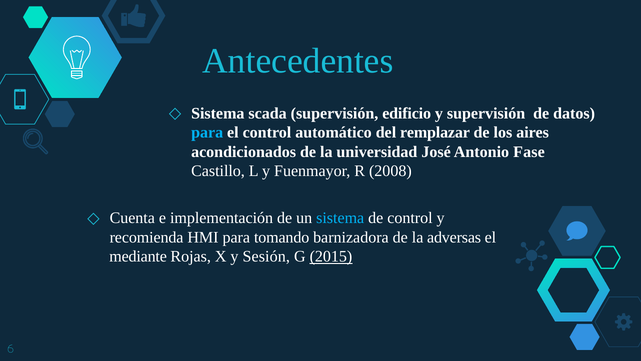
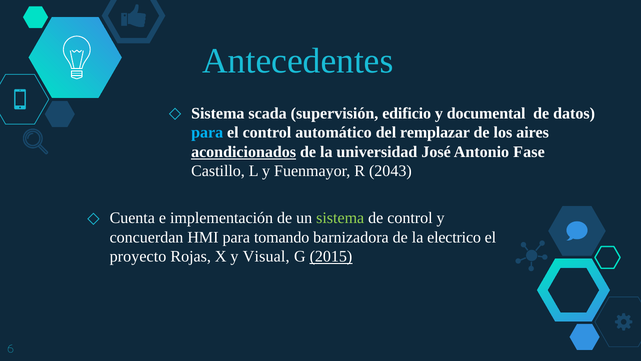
y supervisión: supervisión -> documental
acondicionados underline: none -> present
2008: 2008 -> 2043
sistema at (340, 218) colour: light blue -> light green
recomienda: recomienda -> concuerdan
adversas: adversas -> electrico
mediante: mediante -> proyecto
Sesión: Sesión -> Visual
